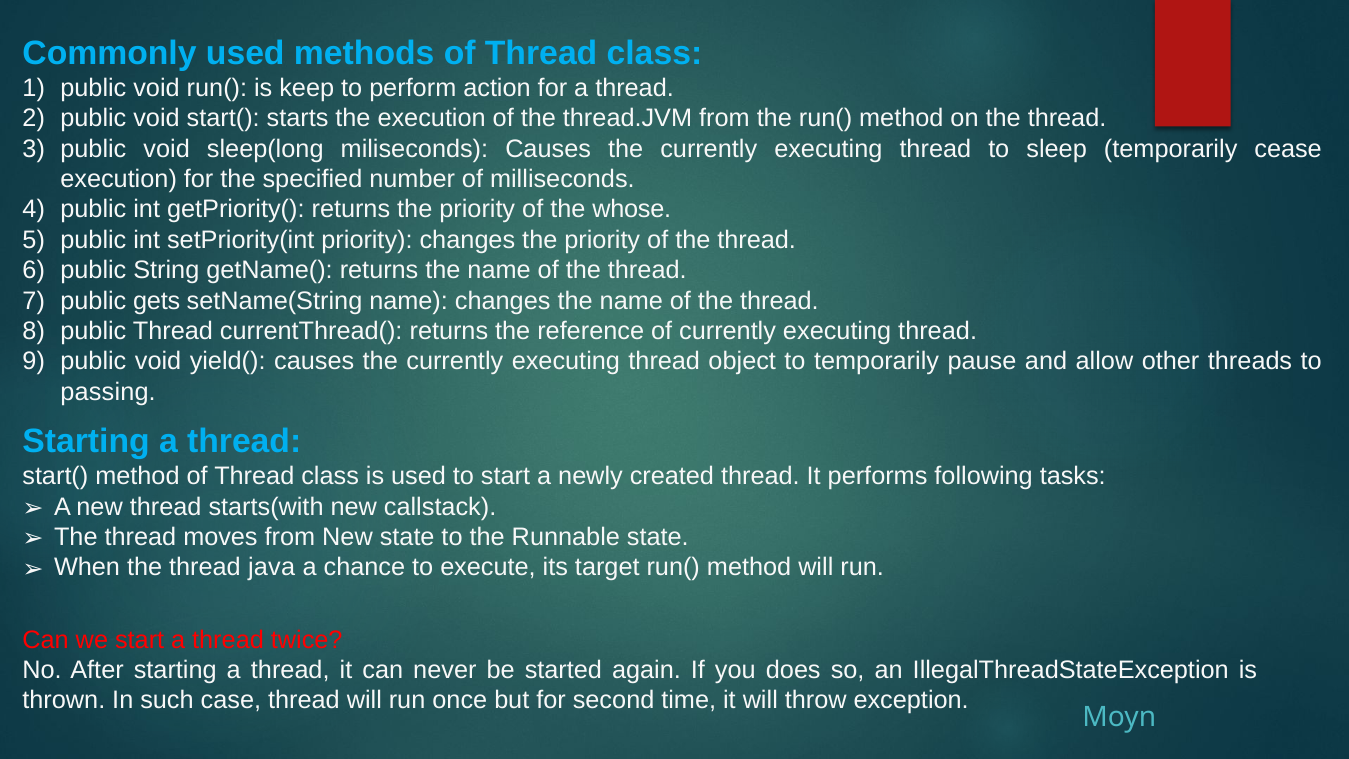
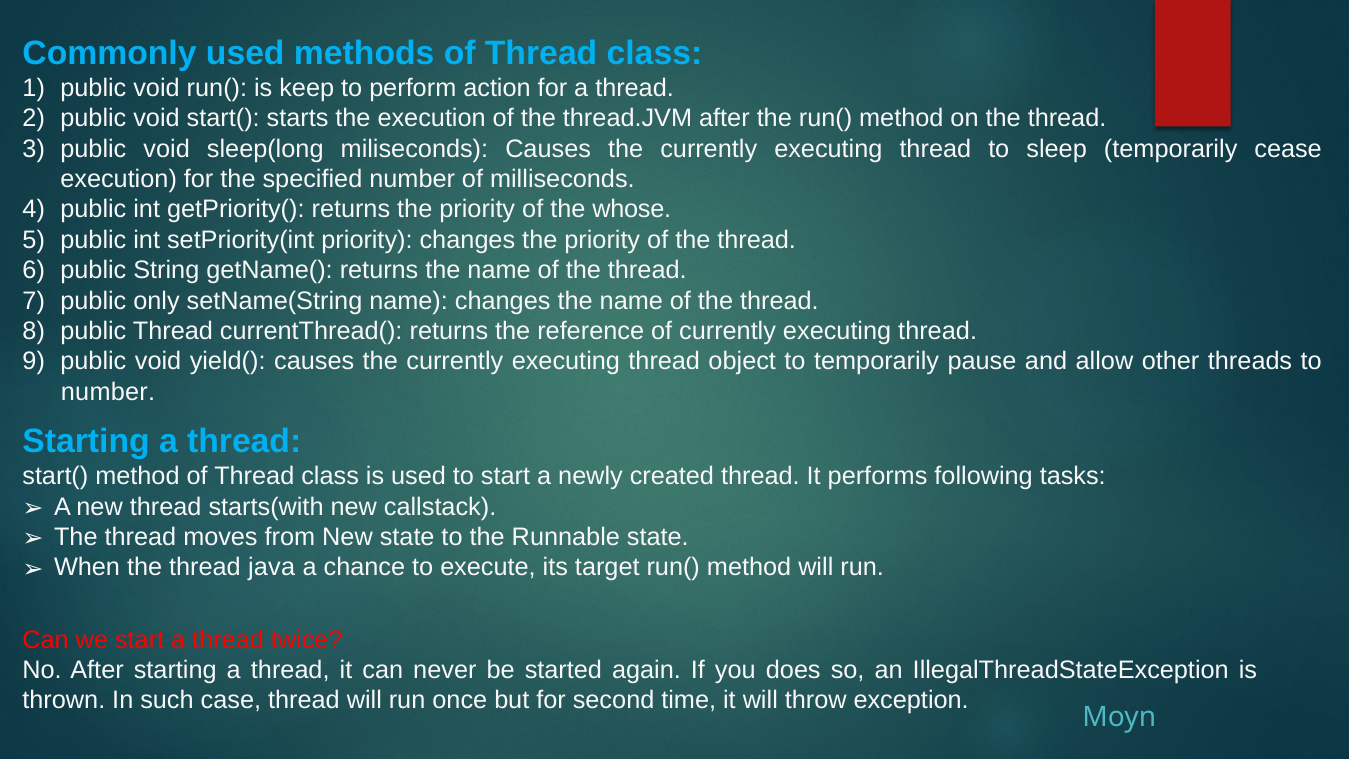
thread.JVM from: from -> after
gets: gets -> only
passing at (108, 392): passing -> number
